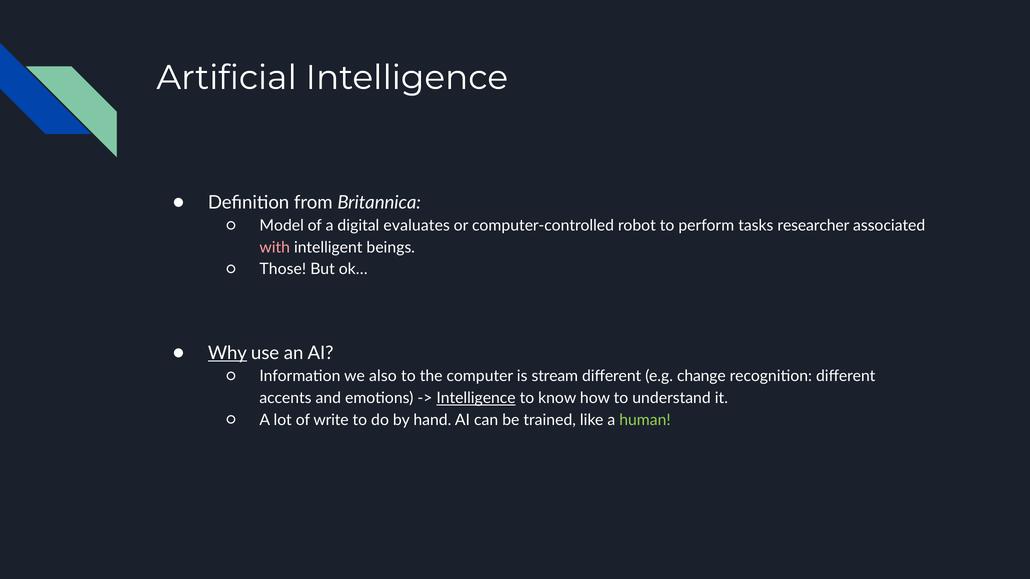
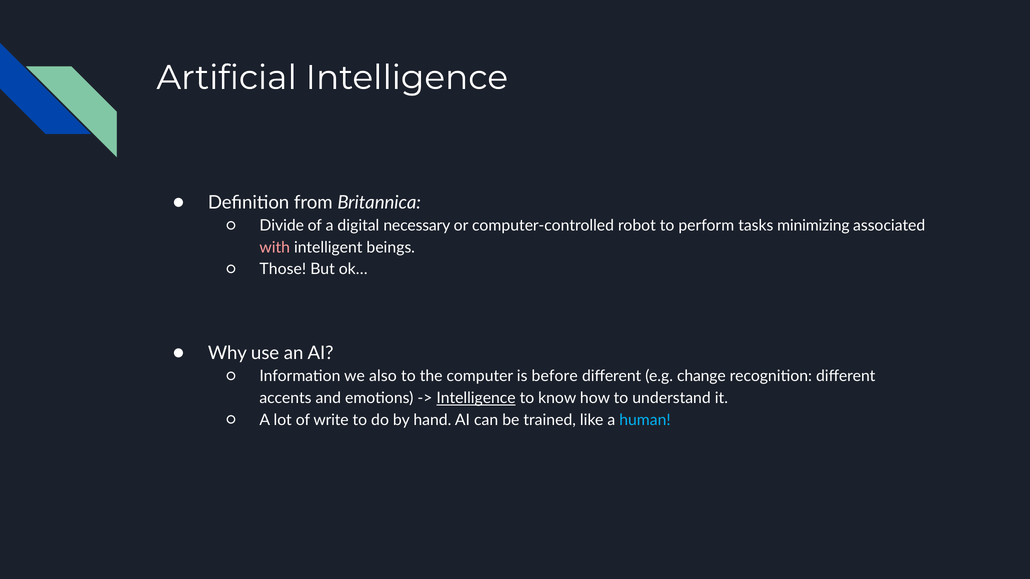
Model: Model -> Divide
evaluates: evaluates -> necessary
researcher: researcher -> minimizing
Why underline: present -> none
stream: stream -> before
human colour: light green -> light blue
